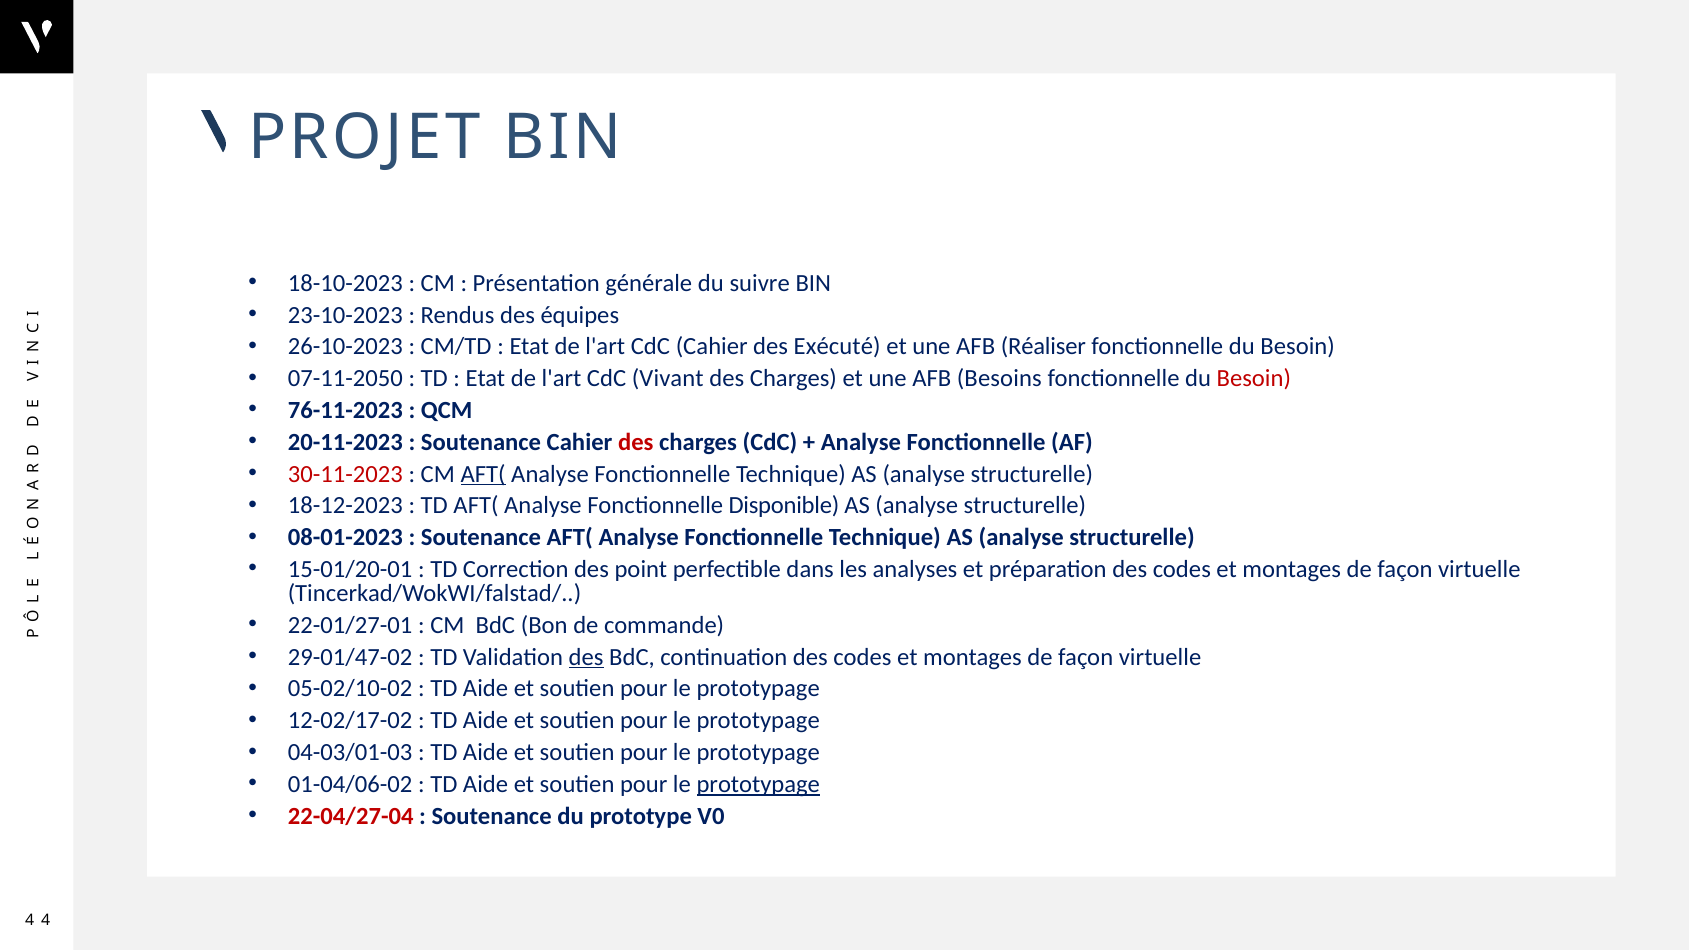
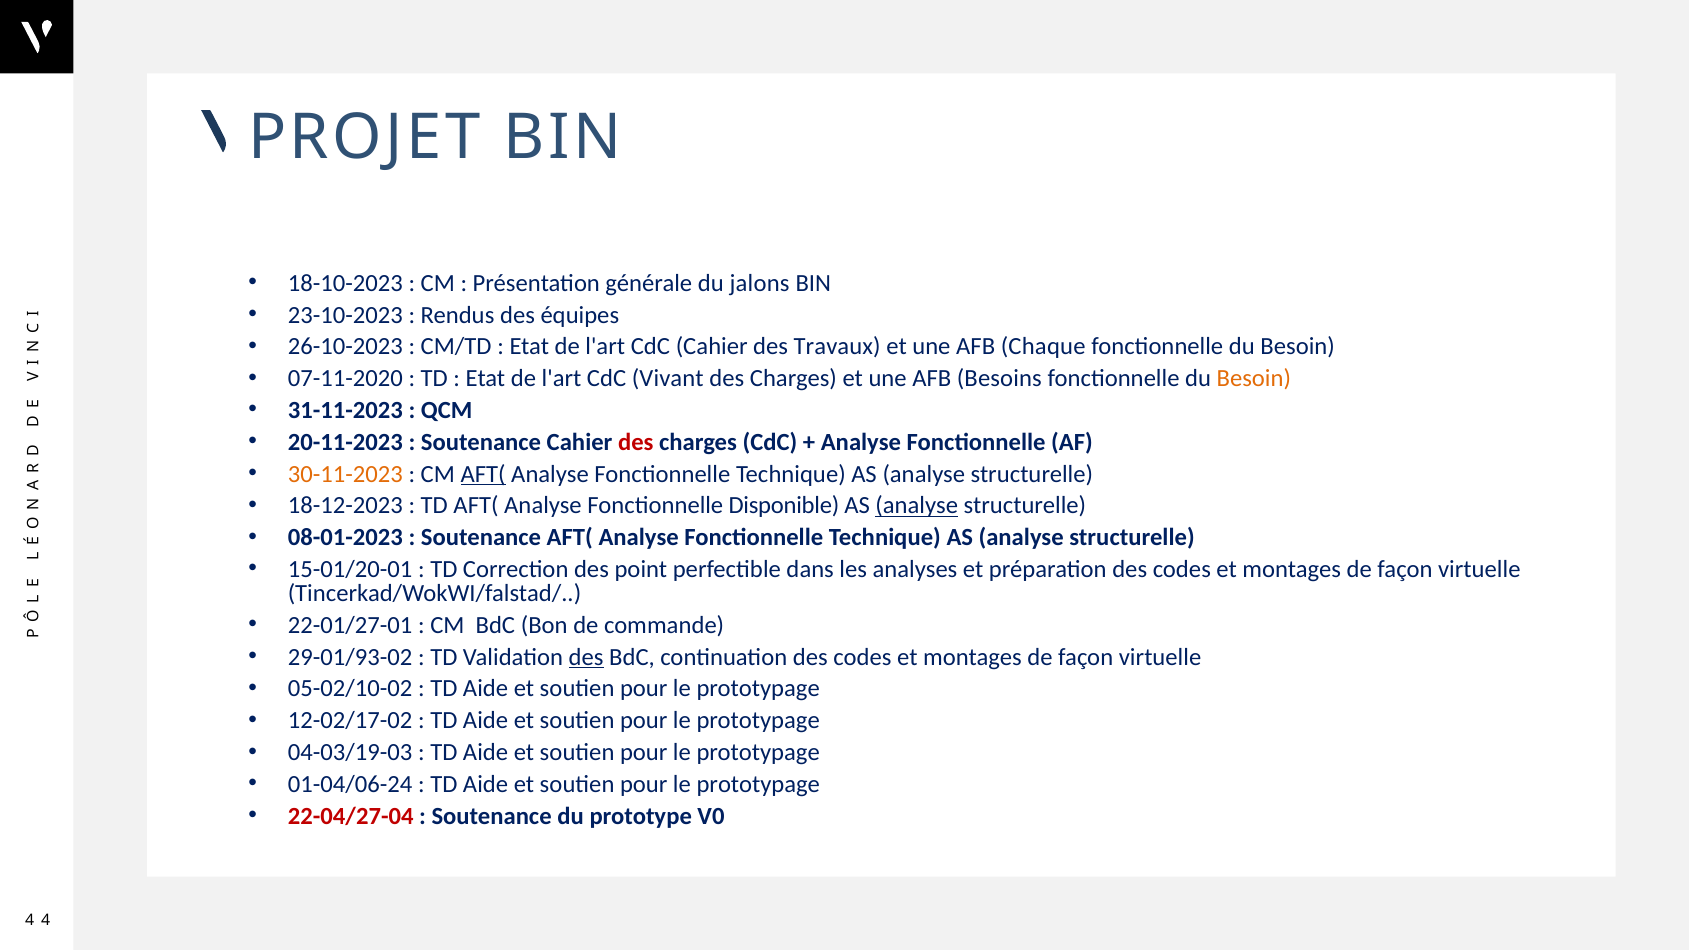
suivre: suivre -> jalons
Exécuté: Exécuté -> Travaux
Réaliser: Réaliser -> Chaque
07-11-2050: 07-11-2050 -> 07-11-2020
Besoin at (1254, 379) colour: red -> orange
76-11-2023: 76-11-2023 -> 31-11-2023
30-11-2023 colour: red -> orange
analyse at (917, 506) underline: none -> present
29-01/47-02: 29-01/47-02 -> 29-01/93-02
04-03/01-03: 04-03/01-03 -> 04-03/19-03
01-04/06-02: 01-04/06-02 -> 01-04/06-24
prototypage at (758, 784) underline: present -> none
